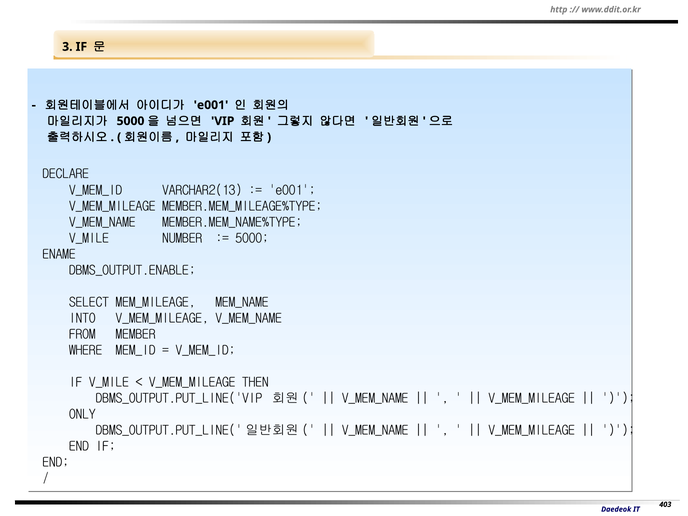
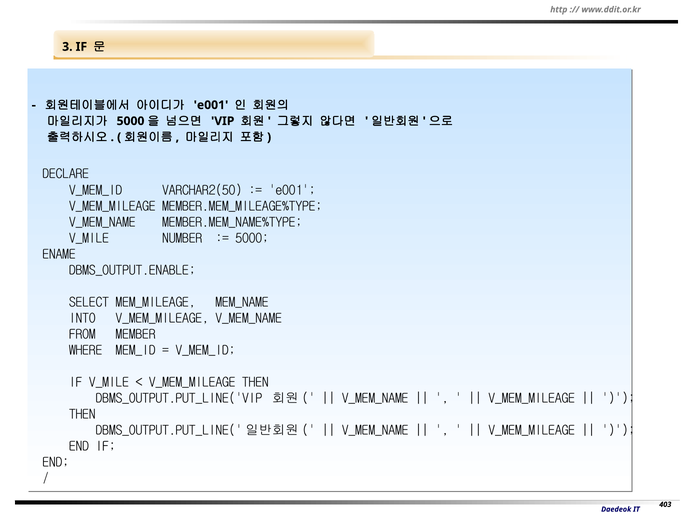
VARCHAR2(13: VARCHAR2(13 -> VARCHAR2(50
ONLY at (82, 414): ONLY -> THEN
